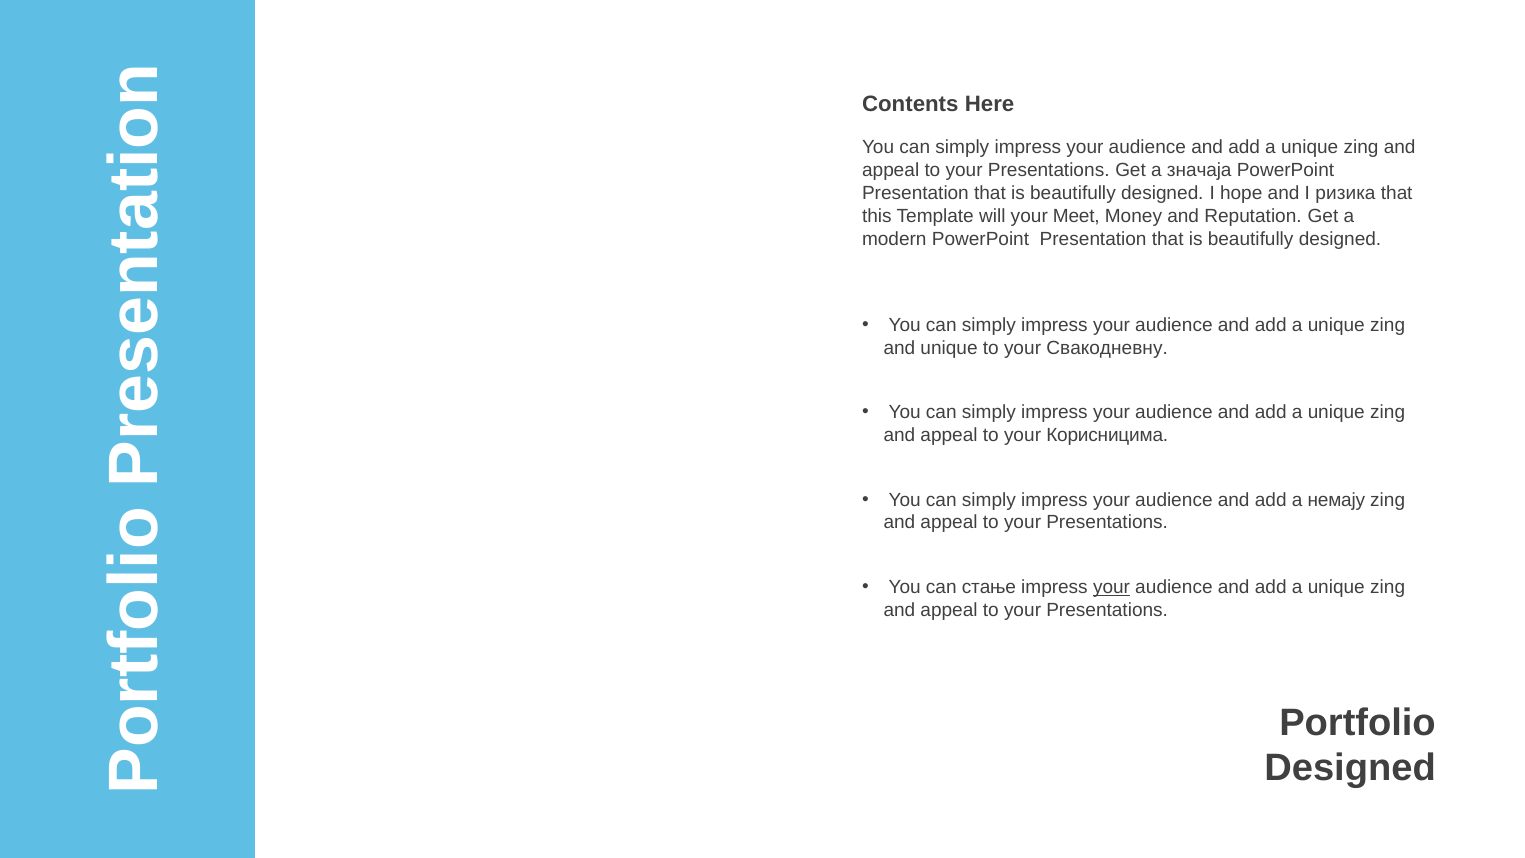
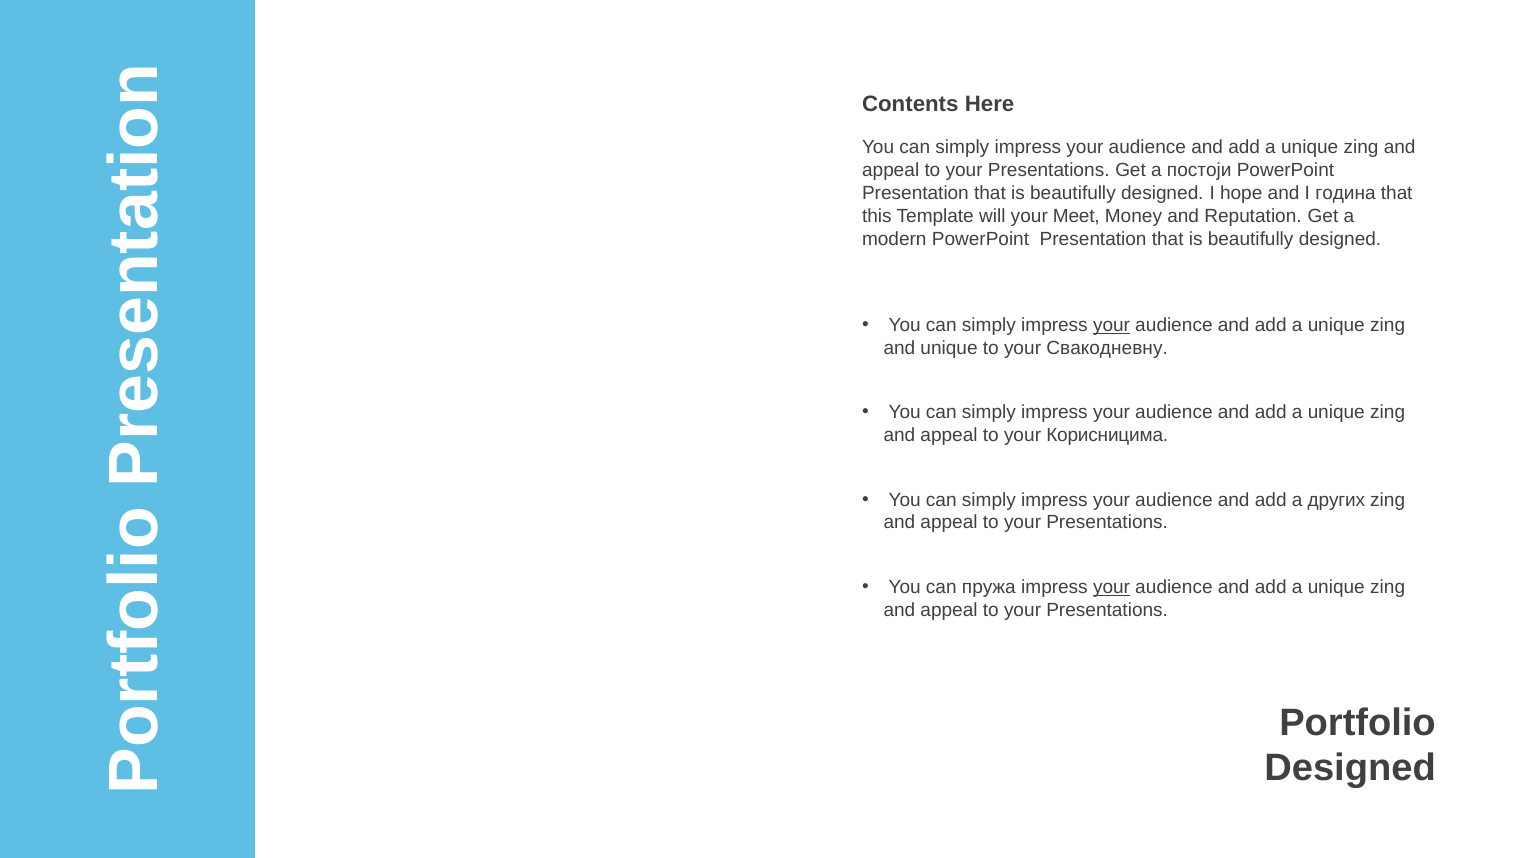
значаја: значаја -> постоји
ризика: ризика -> година
your at (1112, 325) underline: none -> present
немају: немају -> других
стање: стање -> пружа
